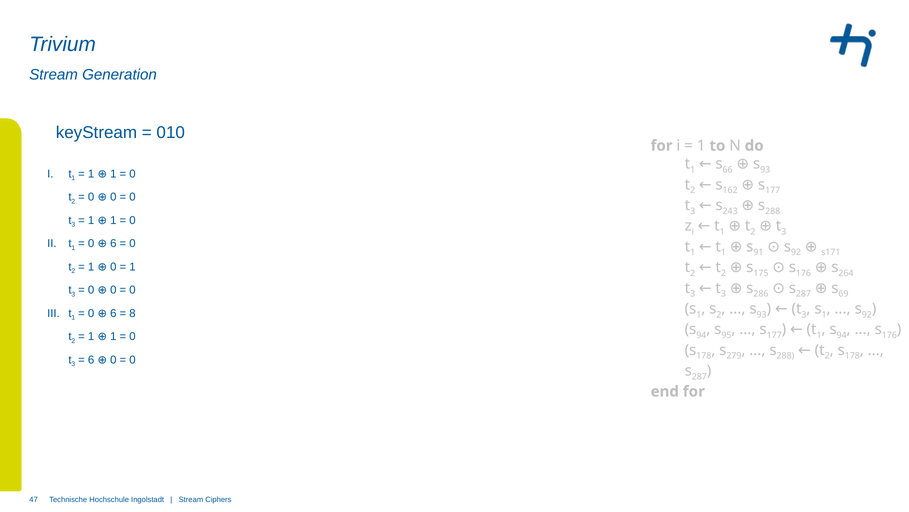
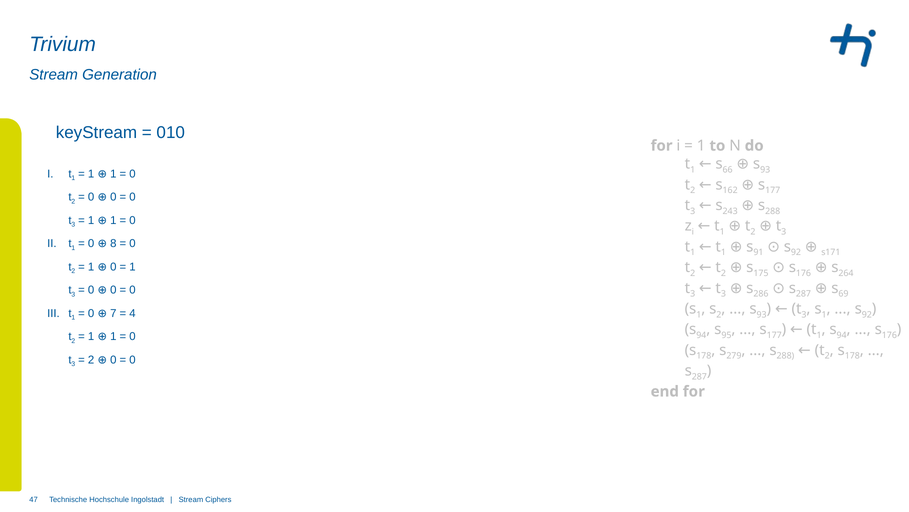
6 at (113, 243): 6 -> 8
6 at (113, 313): 6 -> 7
8: 8 -> 4
6 at (91, 359): 6 -> 2
